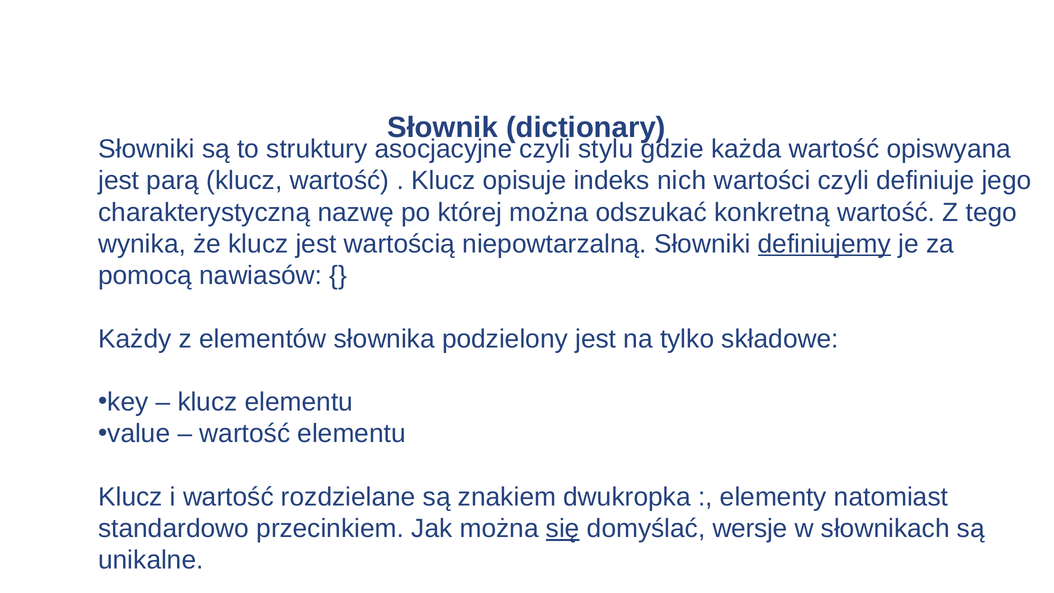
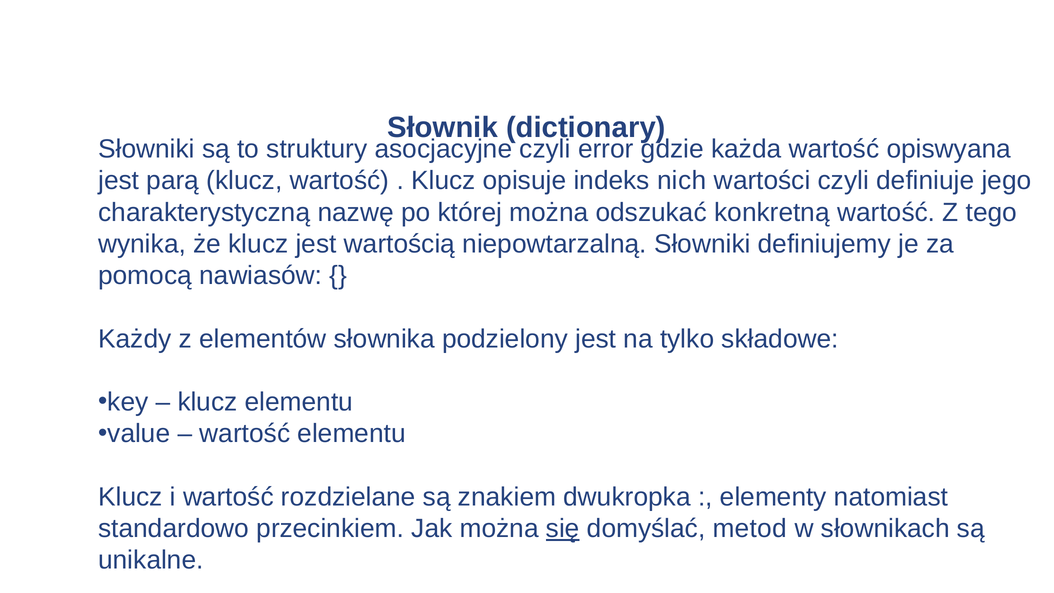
stylu: stylu -> error
definiujemy underline: present -> none
wersje: wersje -> metod
